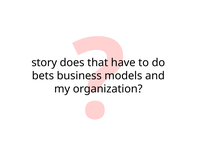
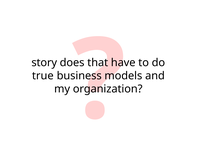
bets: bets -> true
